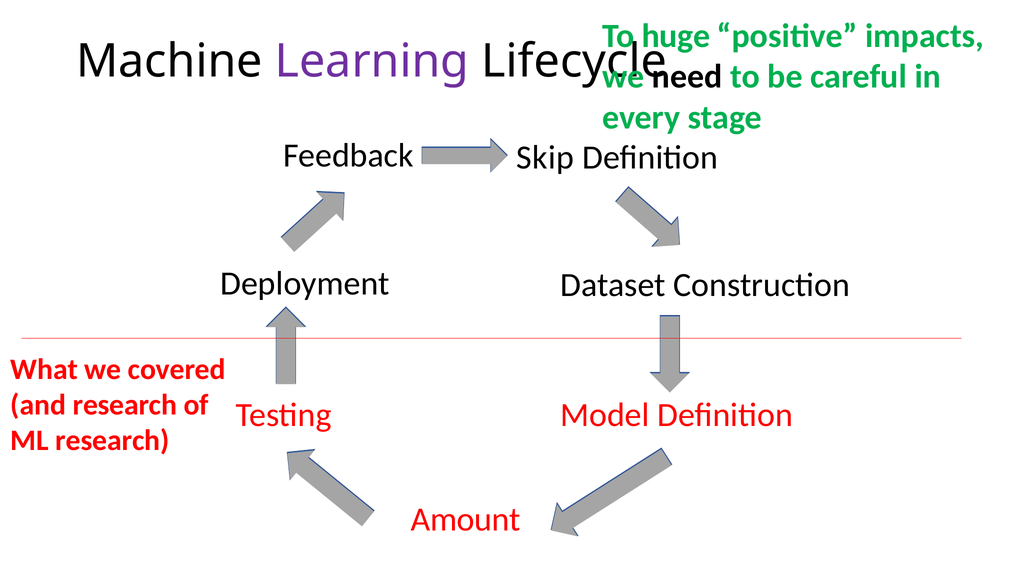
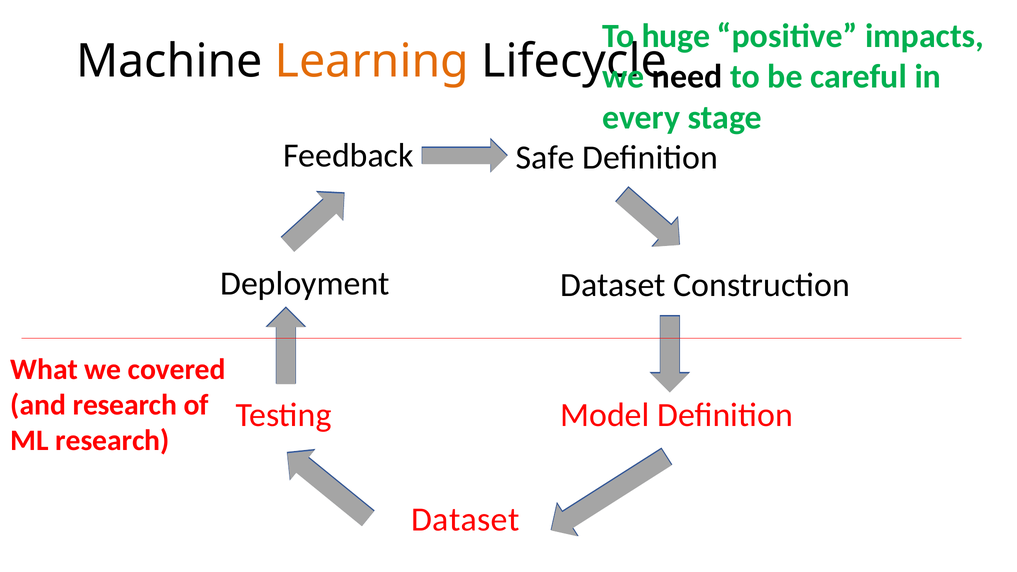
Learning colour: purple -> orange
Skip: Skip -> Safe
Amount at (466, 519): Amount -> Dataset
